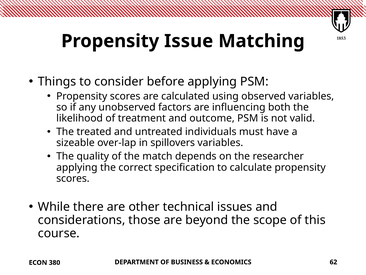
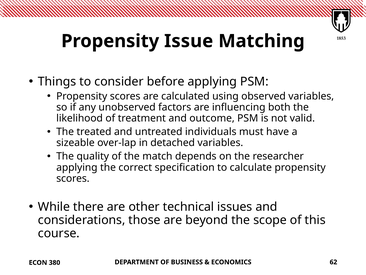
spillovers: spillovers -> detached
